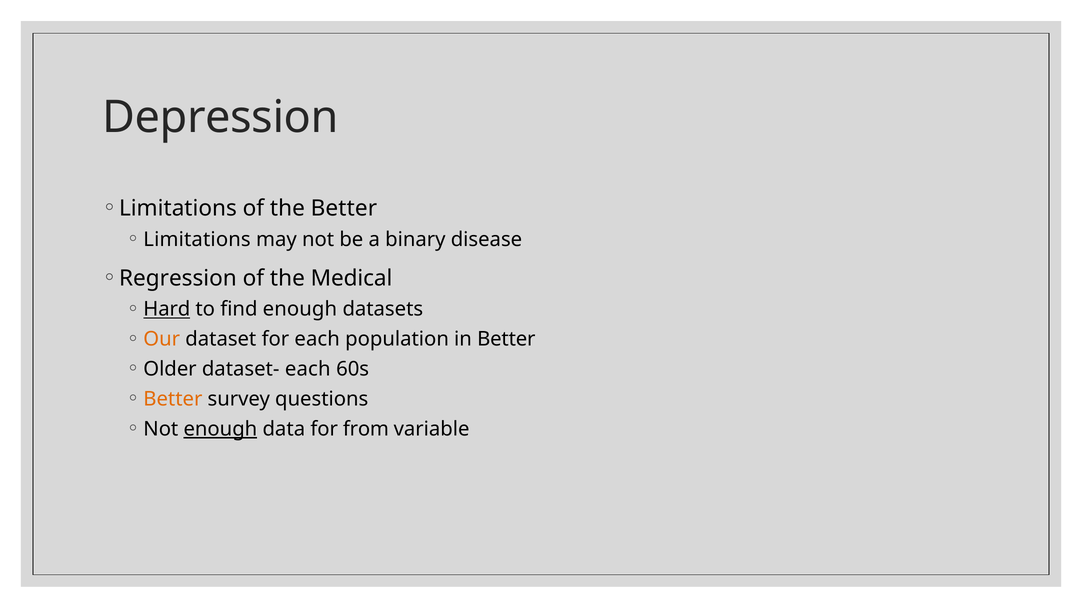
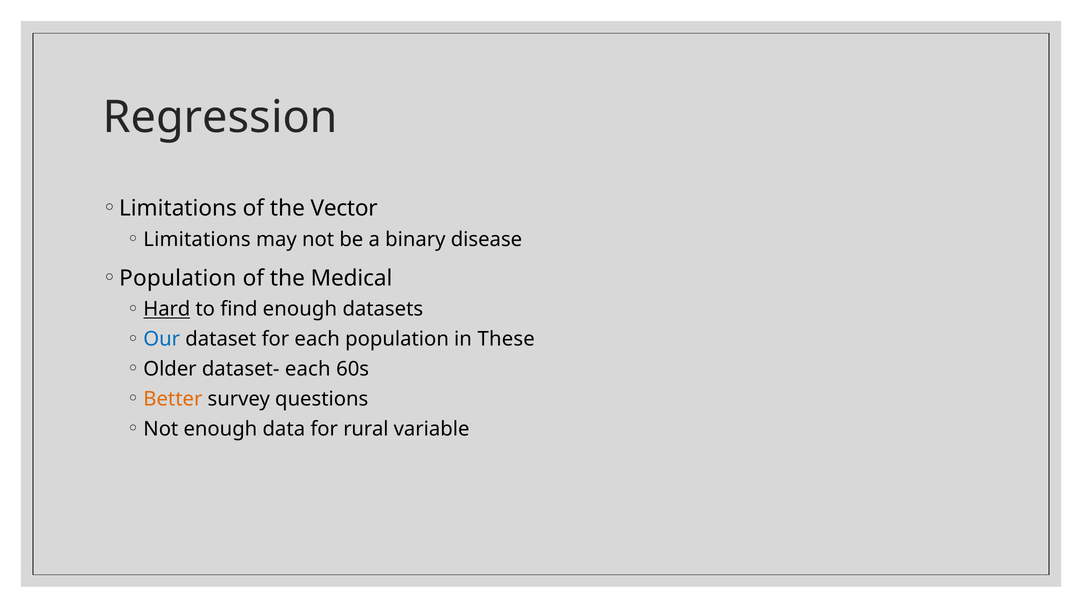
Depression: Depression -> Regression
the Better: Better -> Vector
Regression at (178, 278): Regression -> Population
Our colour: orange -> blue
in Better: Better -> These
enough at (220, 429) underline: present -> none
from: from -> rural
